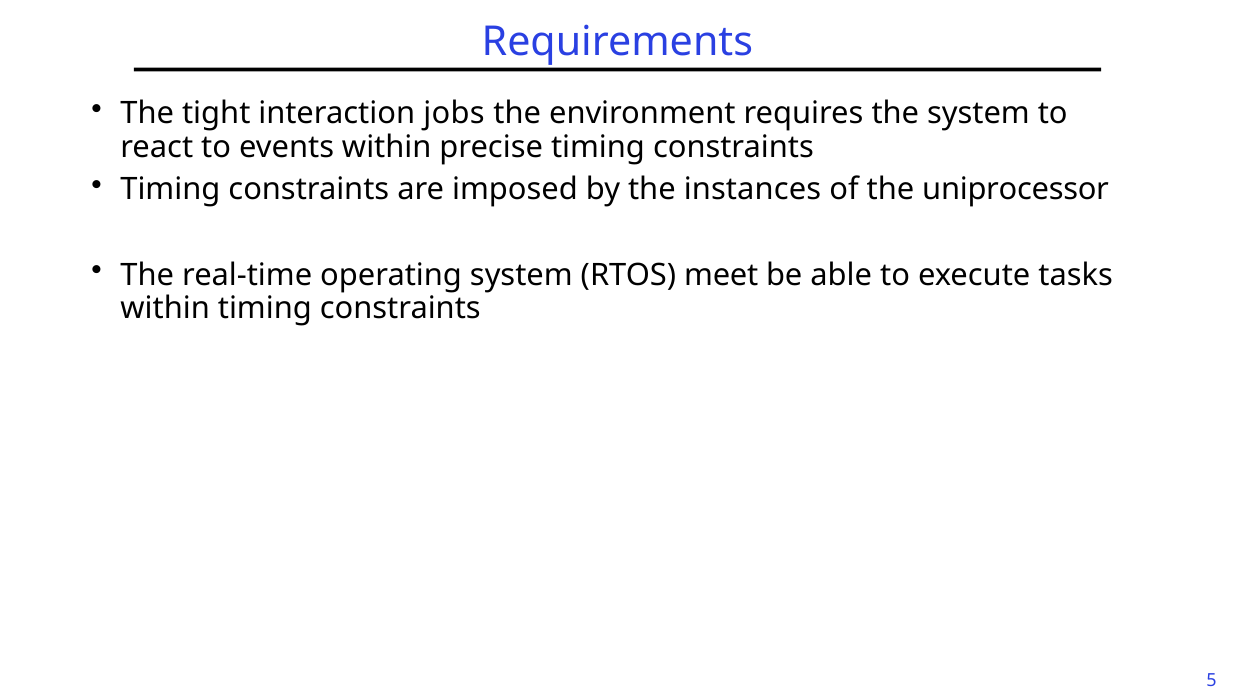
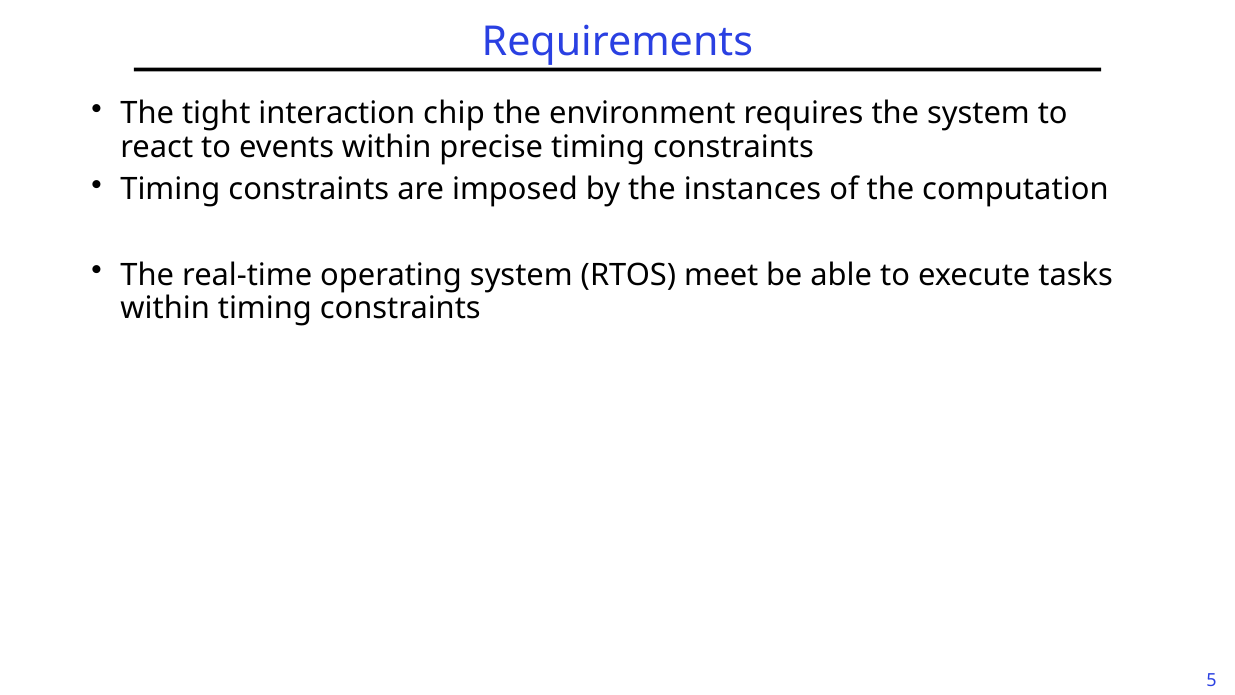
jobs: jobs -> chip
uniprocessor: uniprocessor -> computation
